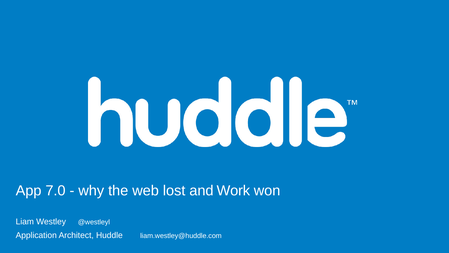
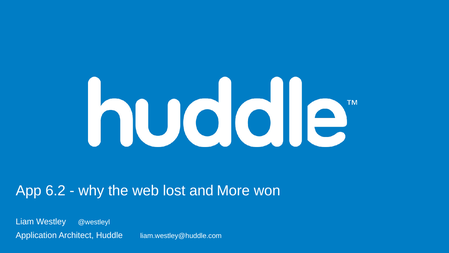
7.0: 7.0 -> 6.2
Work: Work -> More
